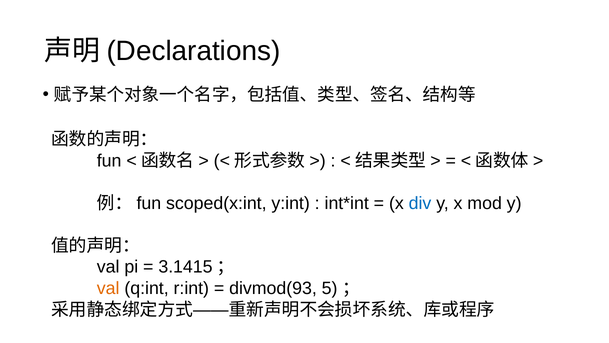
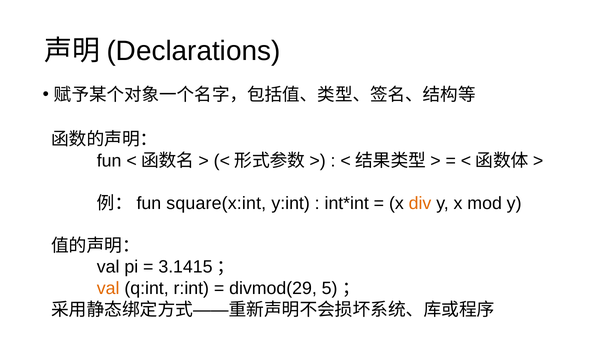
scoped(x:int: scoped(x:int -> square(x:int
div colour: blue -> orange
divmod(93: divmod(93 -> divmod(29
